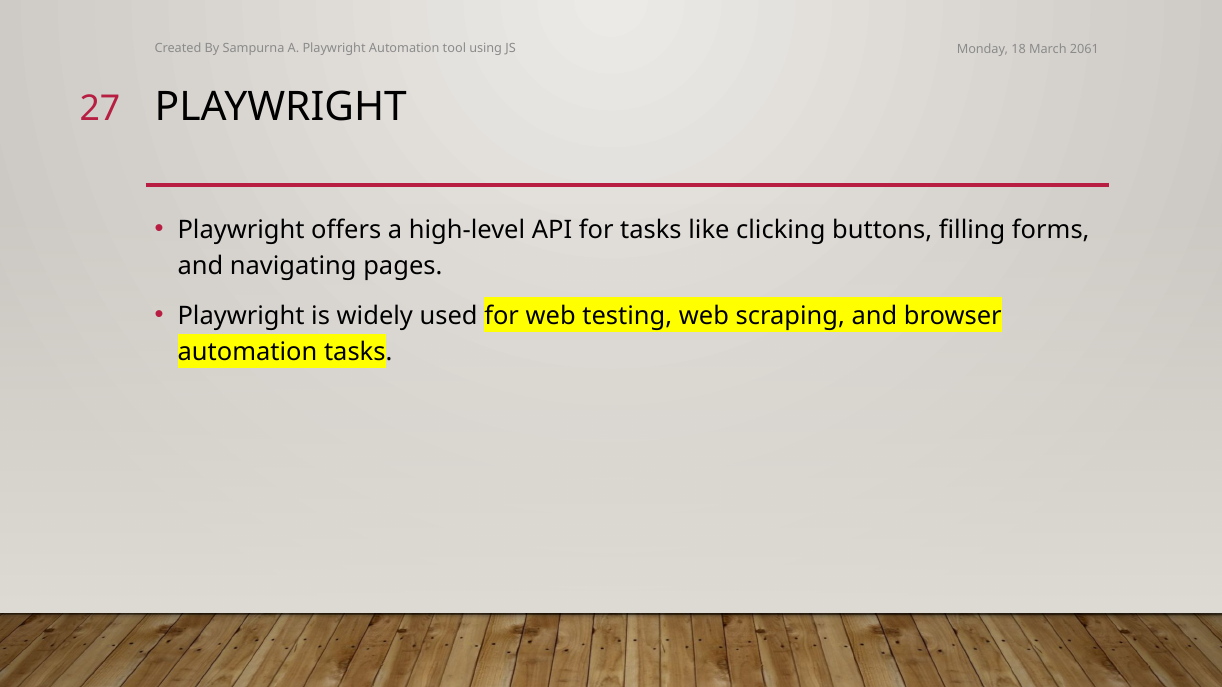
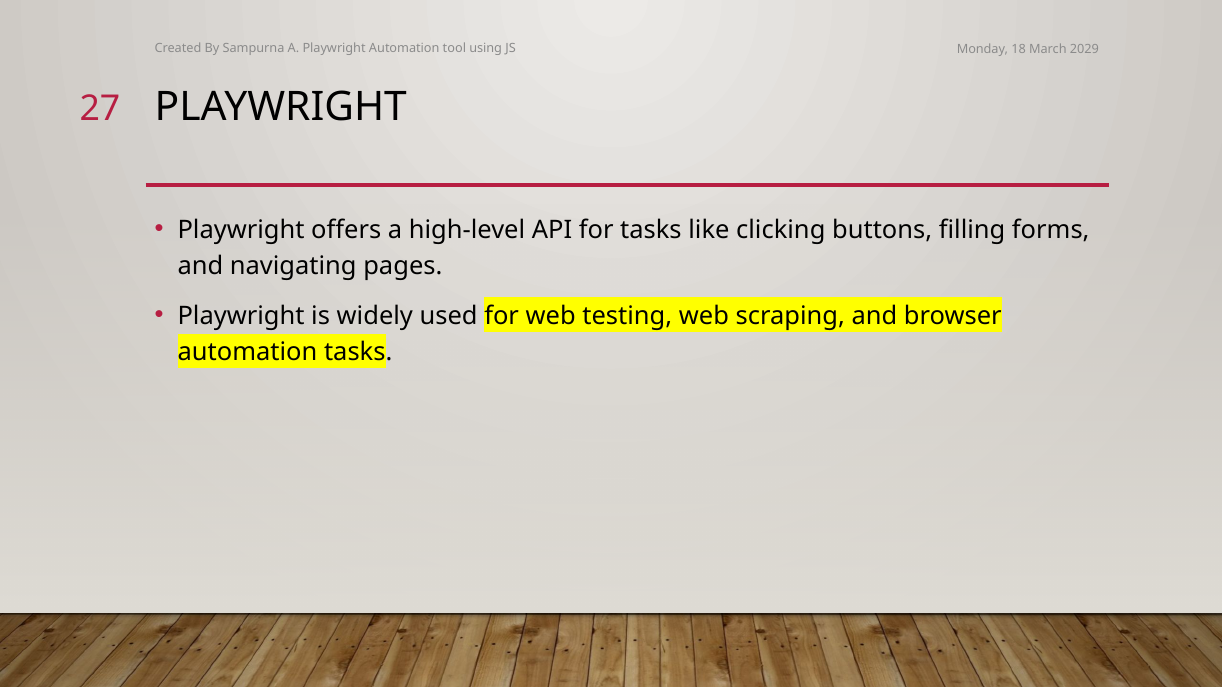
2061: 2061 -> 2029
